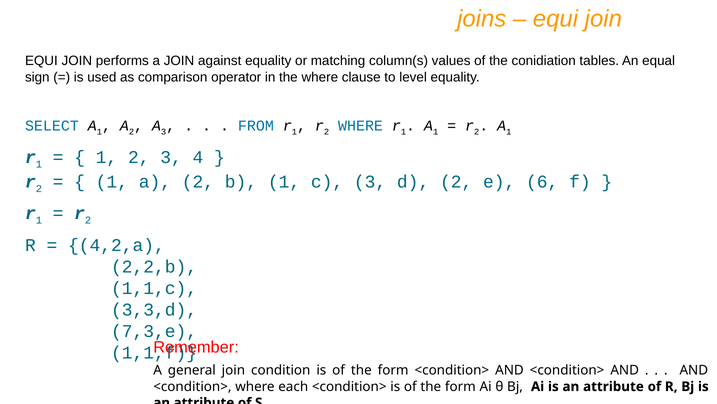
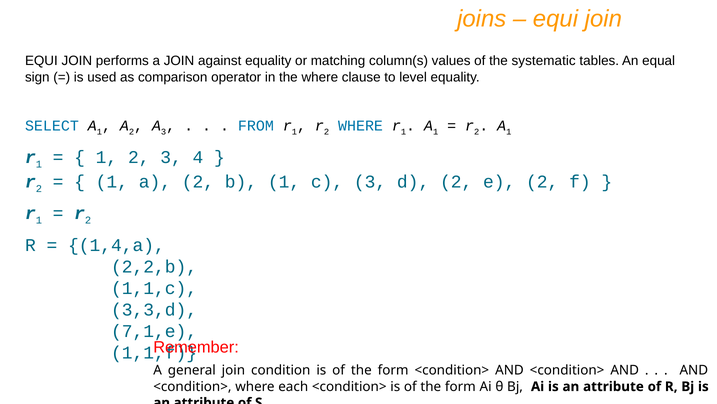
conidiation: conidiation -> systematic
e 6: 6 -> 2
4,2,a: 4,2,a -> 1,4,a
7,3,e: 7,3,e -> 7,1,e
